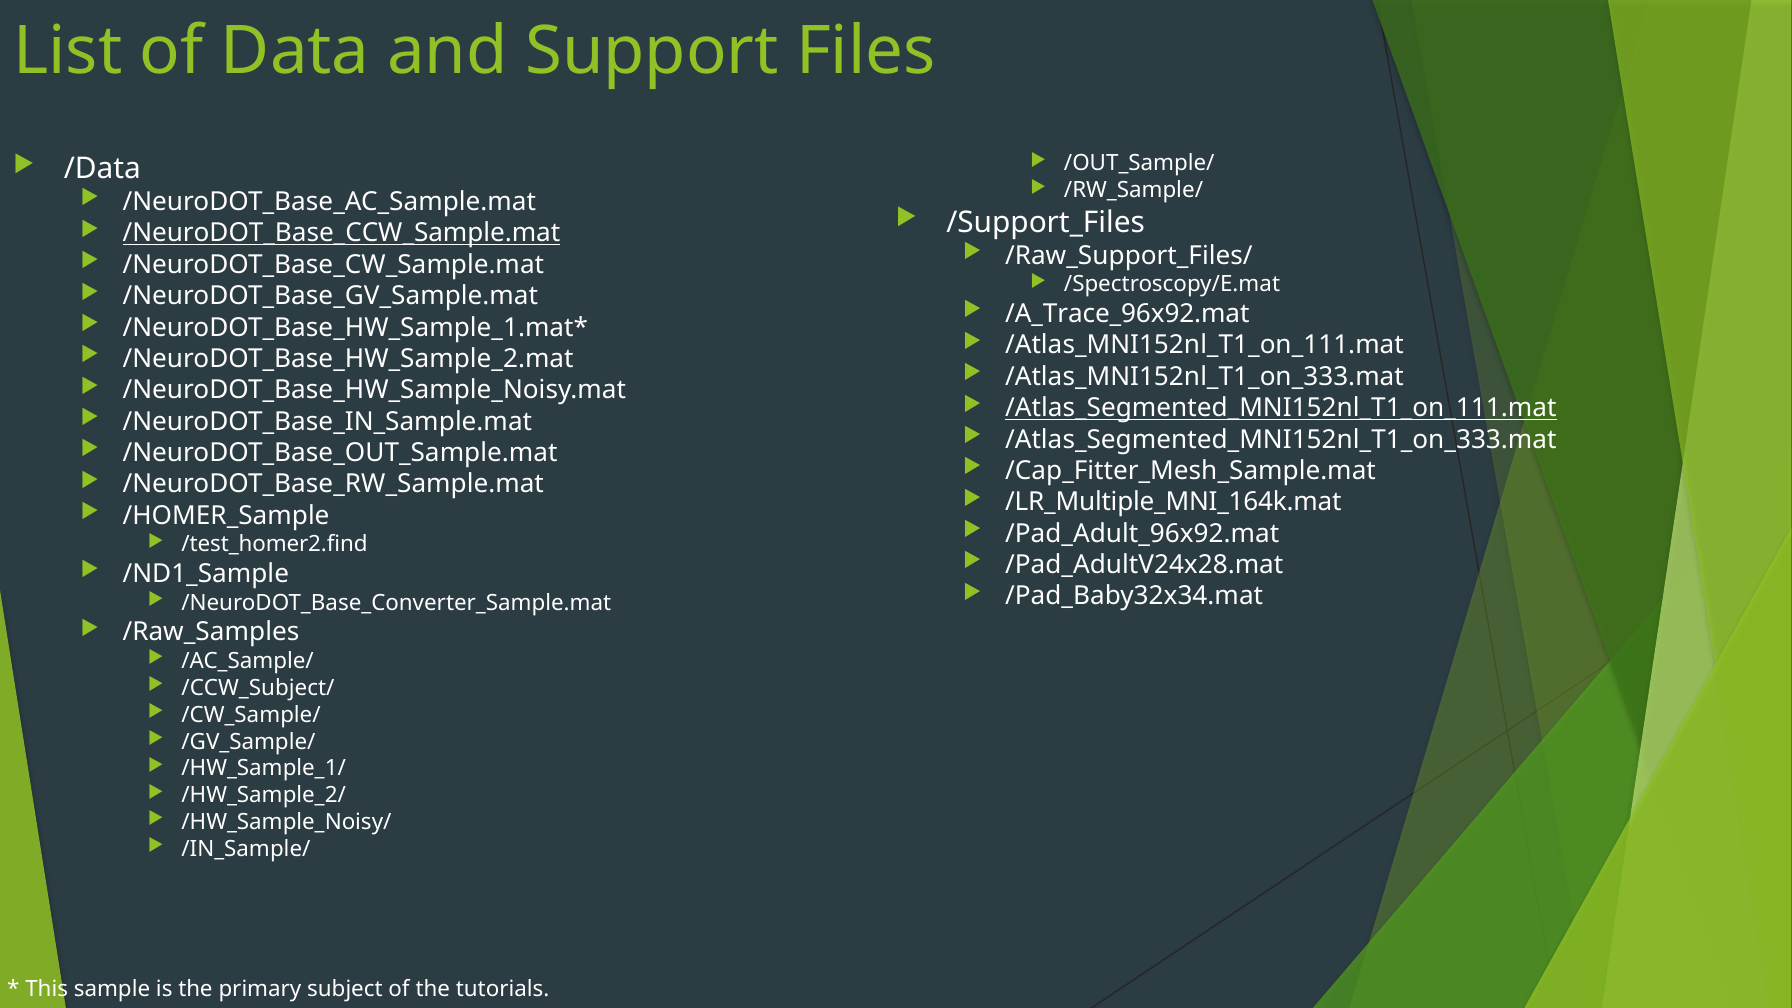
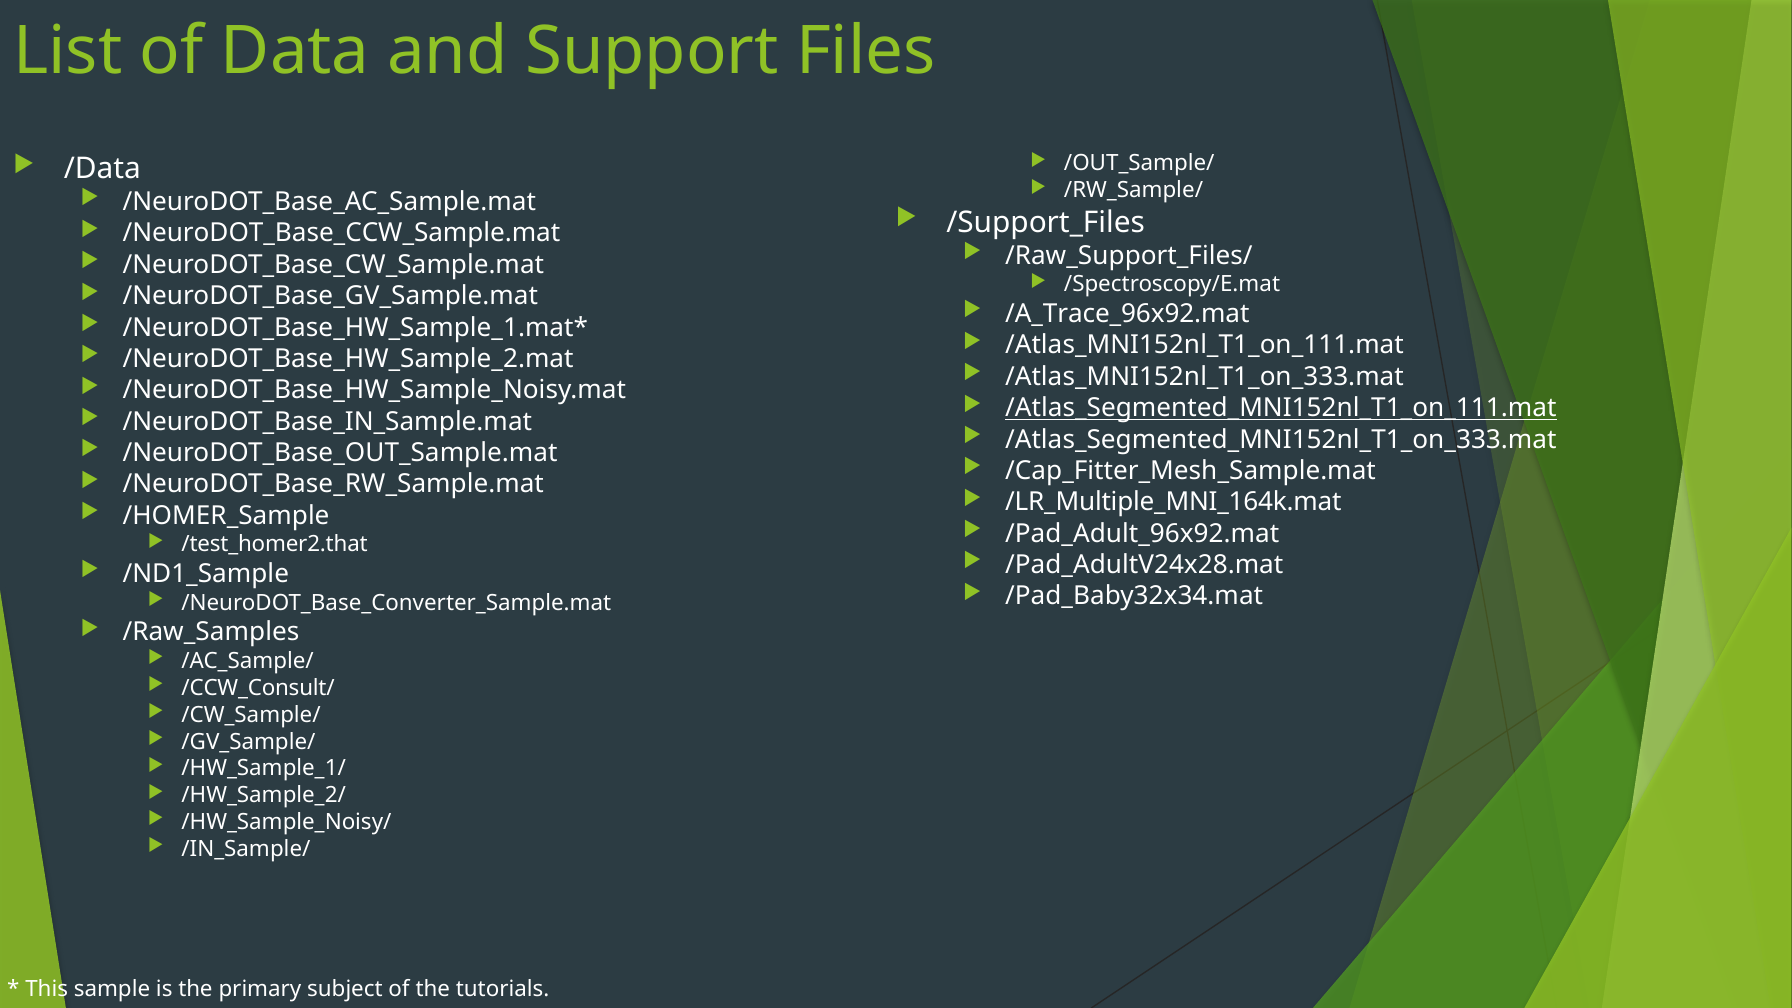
/NeuroDOT_Base_CCW_Sample.mat underline: present -> none
/test_homer2.find: /test_homer2.find -> /test_homer2.that
/CCW_Subject/: /CCW_Subject/ -> /CCW_Consult/
